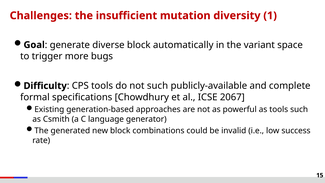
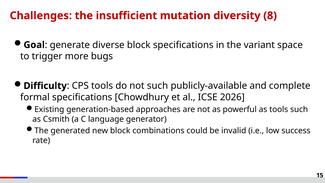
1: 1 -> 8
block automatically: automatically -> specifications
2067: 2067 -> 2026
